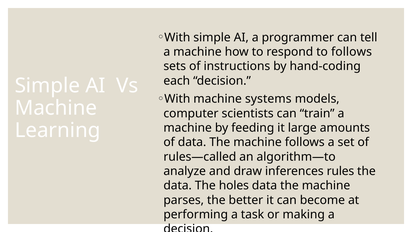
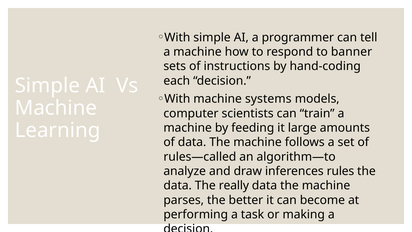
to follows: follows -> banner
holes: holes -> really
